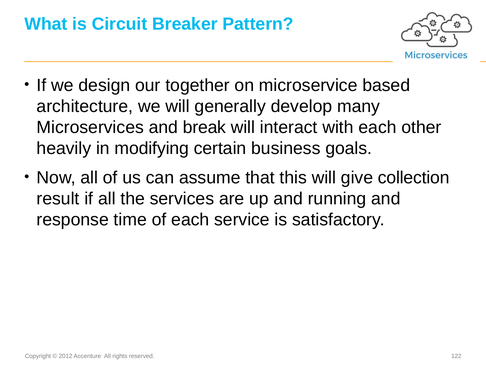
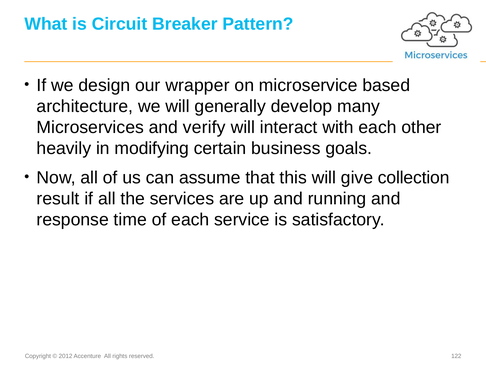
together: together -> wrapper
break: break -> verify
